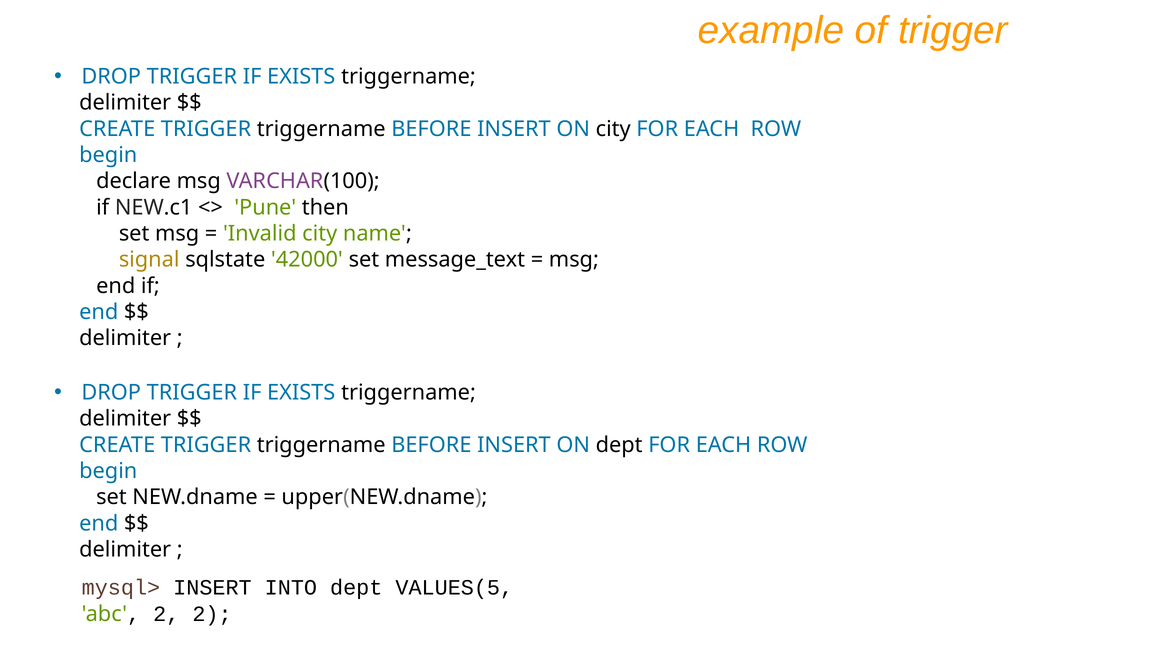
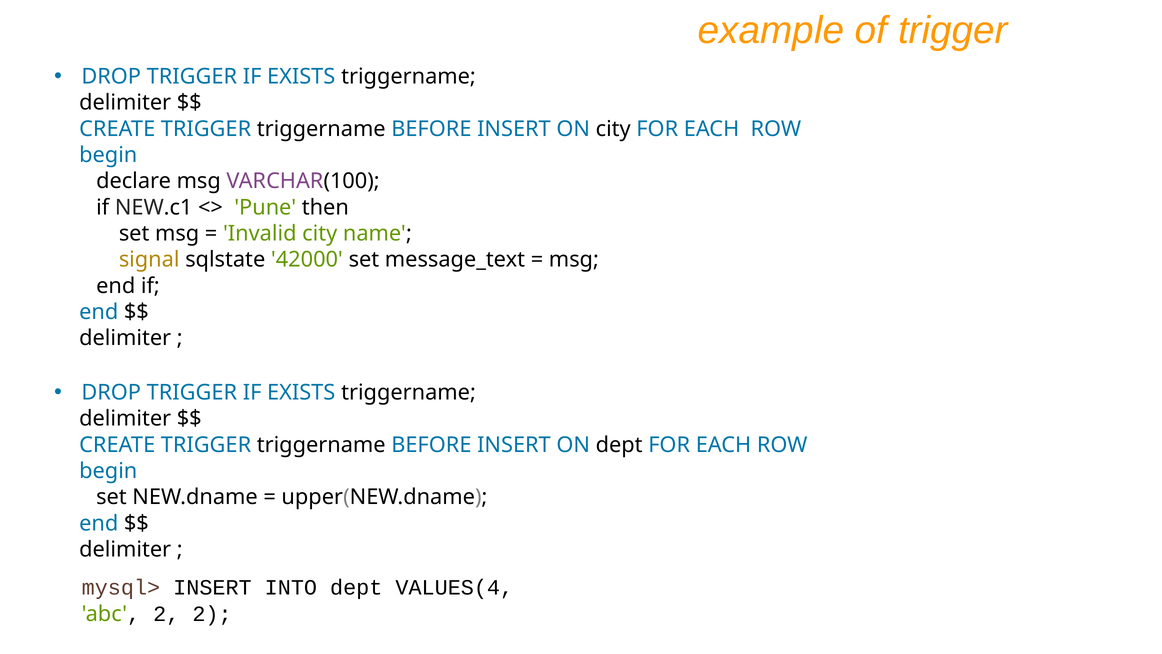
VALUES(5: VALUES(5 -> VALUES(4
